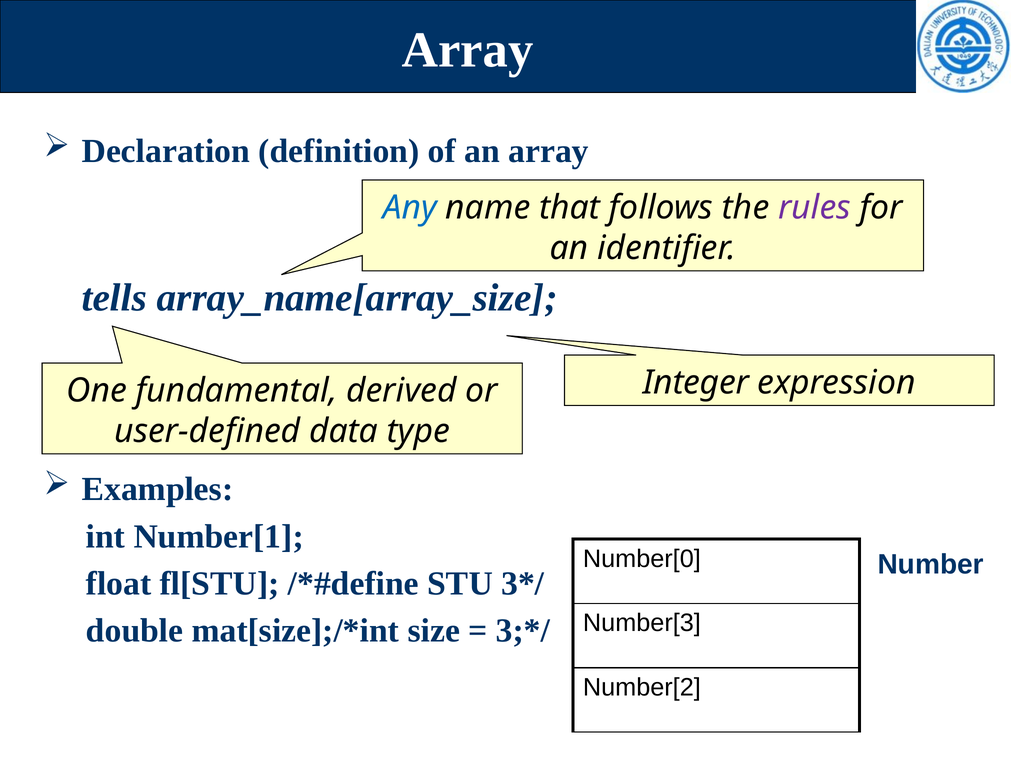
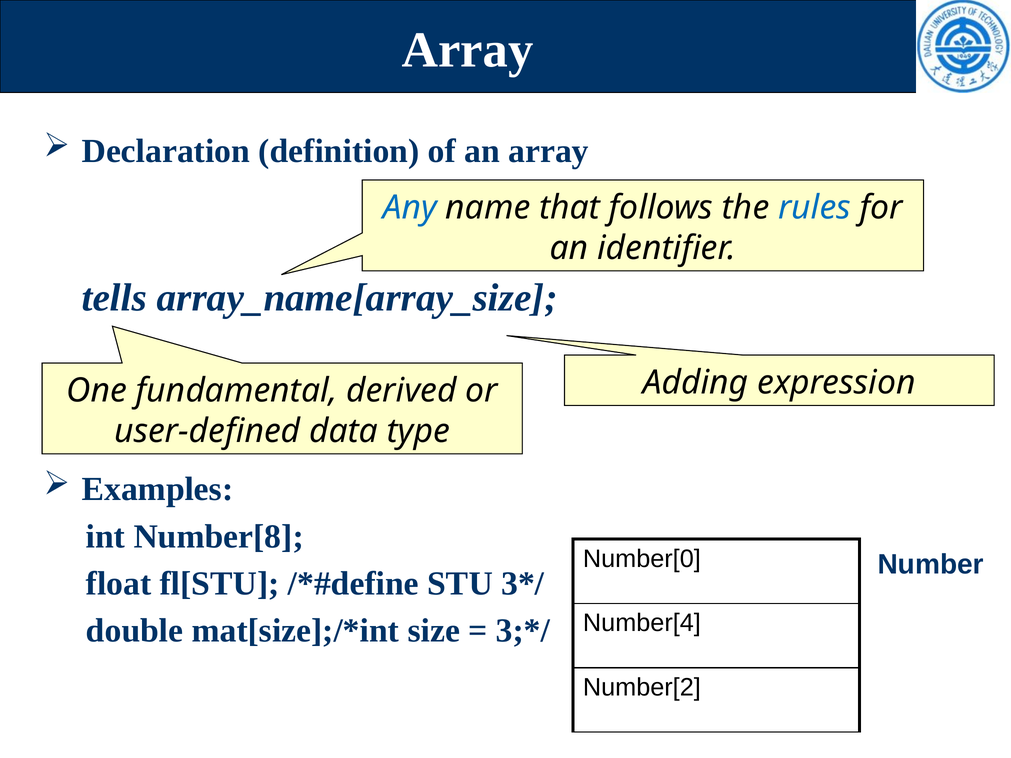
rules colour: purple -> blue
Integer: Integer -> Adding
Number[1: Number[1 -> Number[8
Number[3: Number[3 -> Number[4
